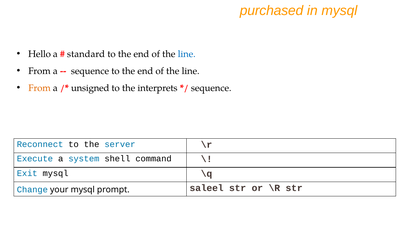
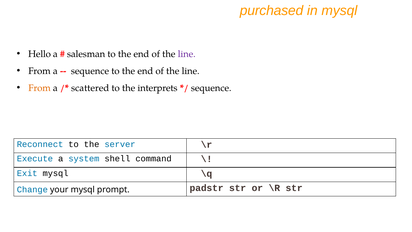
standard: standard -> salesman
line at (187, 54) colour: blue -> purple
unsigned: unsigned -> scattered
saleel: saleel -> padstr
